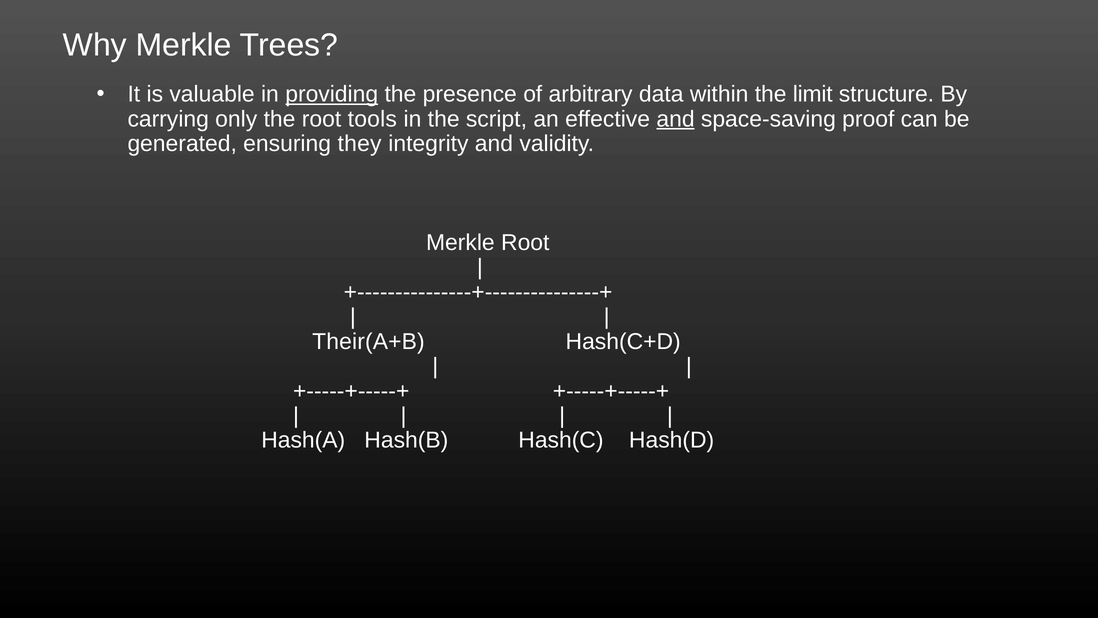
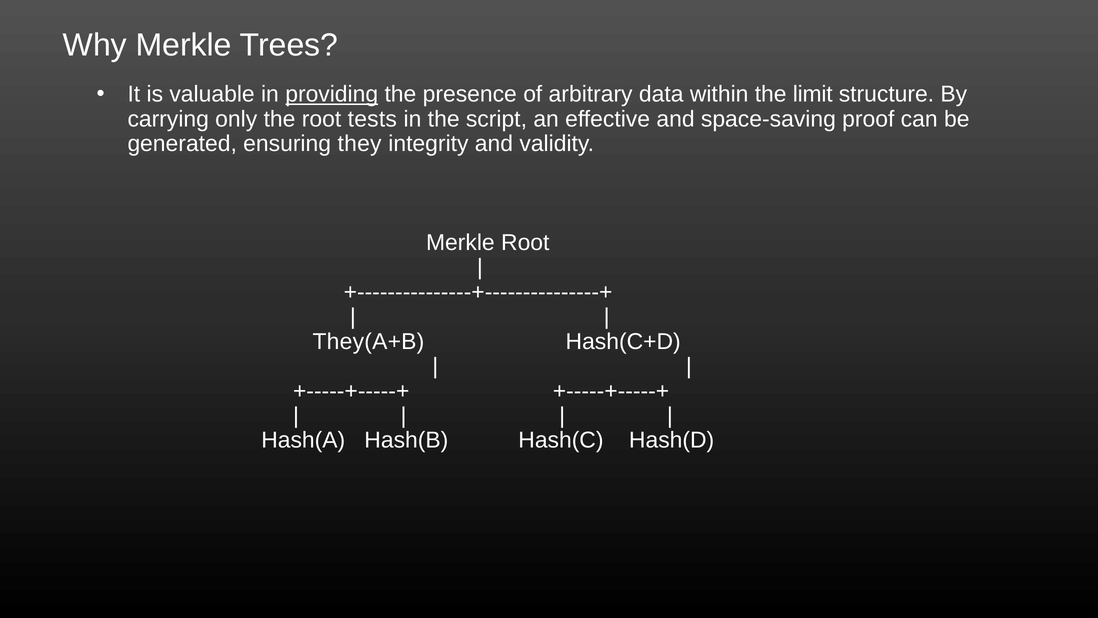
tools: tools -> tests
and at (676, 119) underline: present -> none
Their(A+B: Their(A+B -> They(A+B
